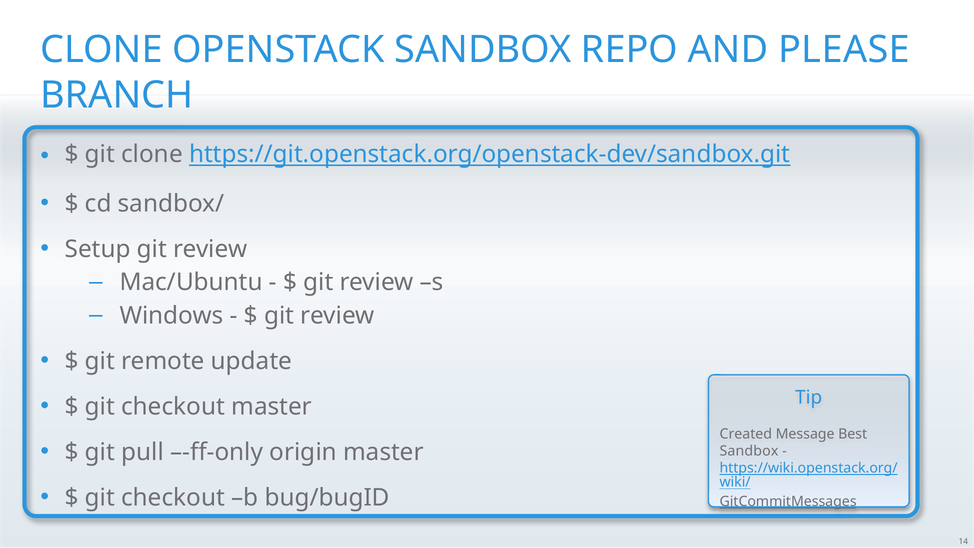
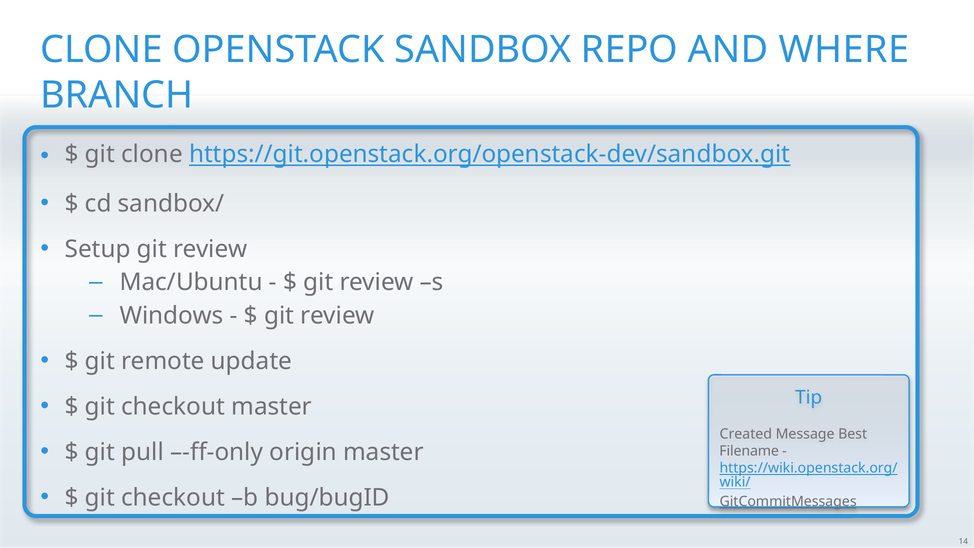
PLEASE: PLEASE -> WHERE
Sandbox at (749, 451): Sandbox -> Filename
